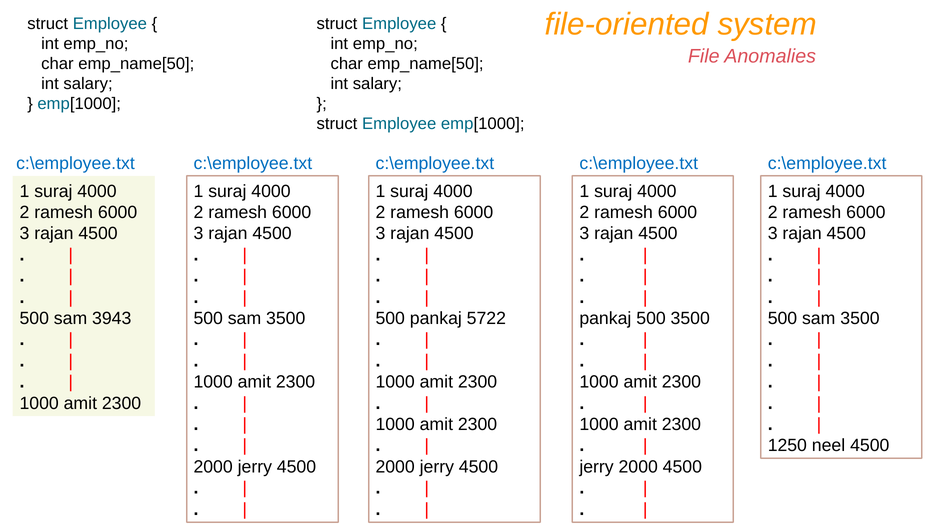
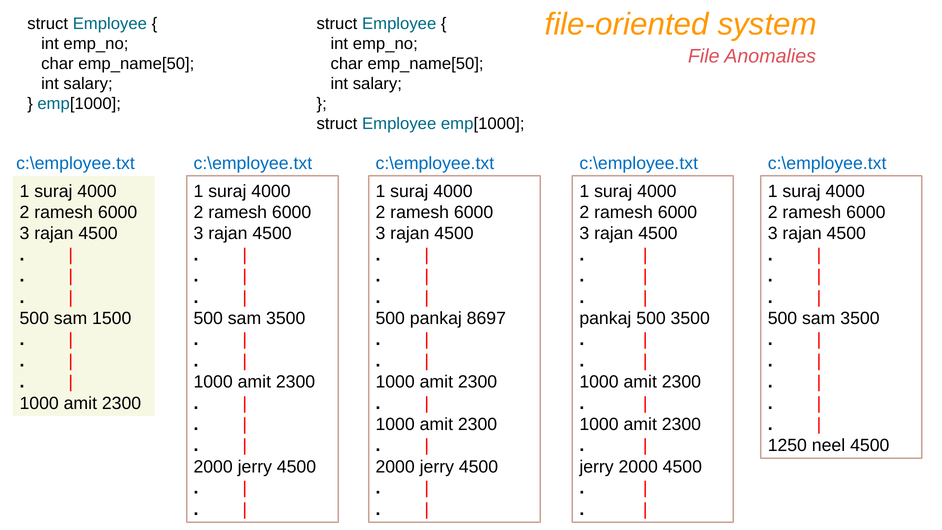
3943: 3943 -> 1500
5722: 5722 -> 8697
